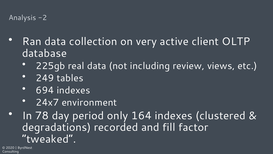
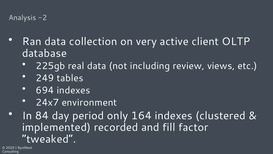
78: 78 -> 84
degradations: degradations -> implemented
